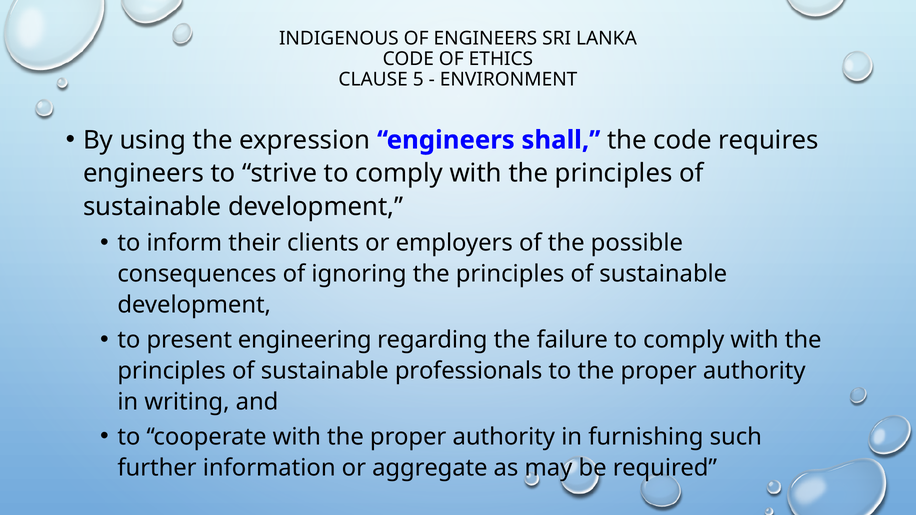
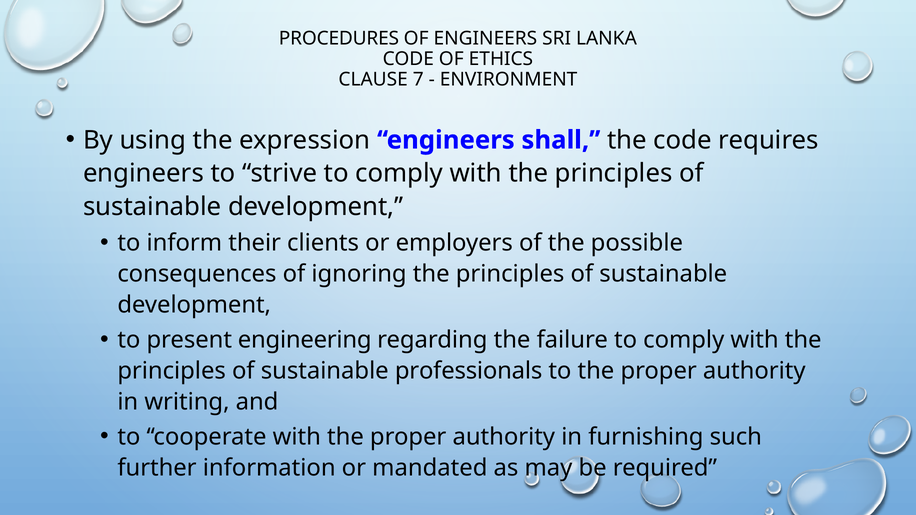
INDIGENOUS: INDIGENOUS -> PROCEDURES
5: 5 -> 7
aggregate: aggregate -> mandated
